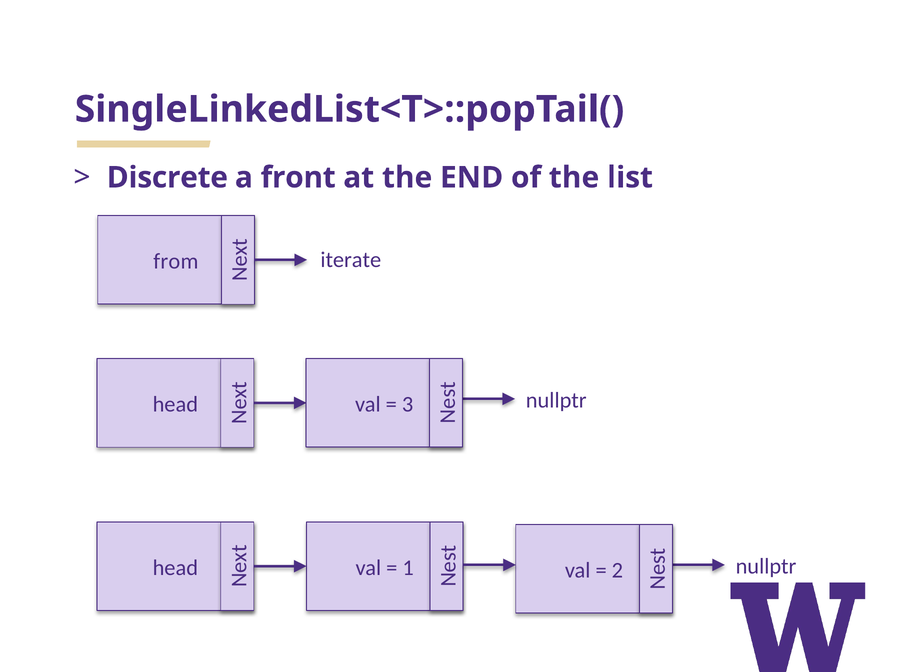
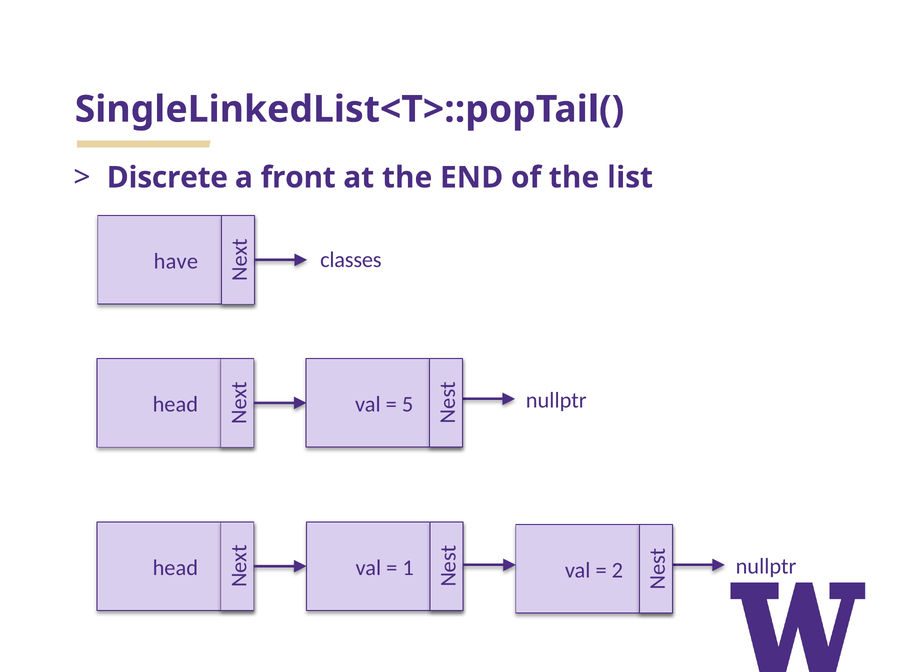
iterate: iterate -> classes
from: from -> have
3: 3 -> 5
